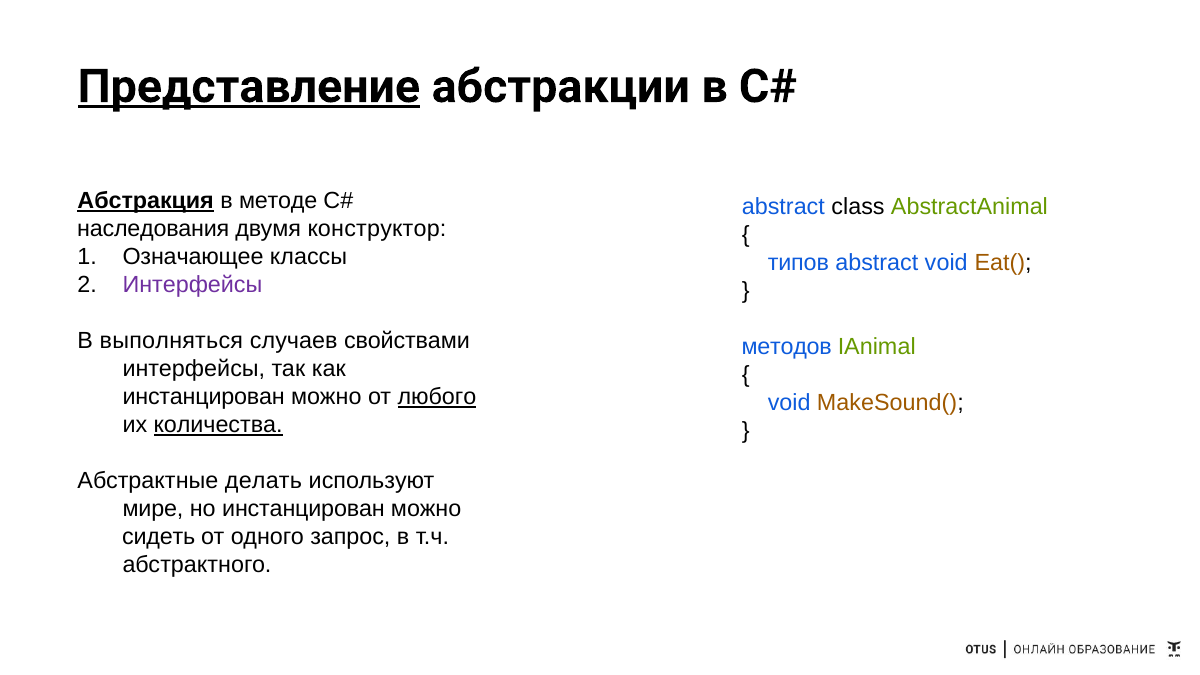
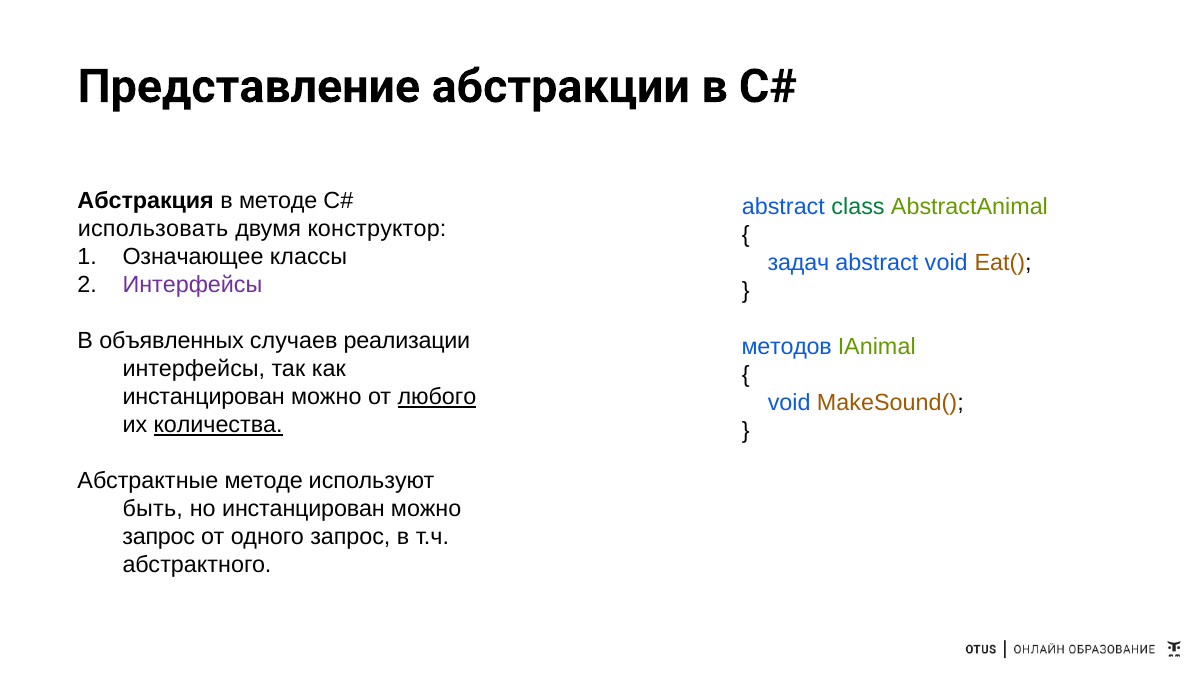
Представление underline: present -> none
Абстракция underline: present -> none
class colour: black -> green
наследования: наследования -> использовать
типов: типов -> задач
выполняться: выполняться -> объявленных
свойствами: свойствами -> реализации
Абстрактные делать: делать -> методе
мире: мире -> быть
cидеть at (159, 537): cидеть -> запрос
